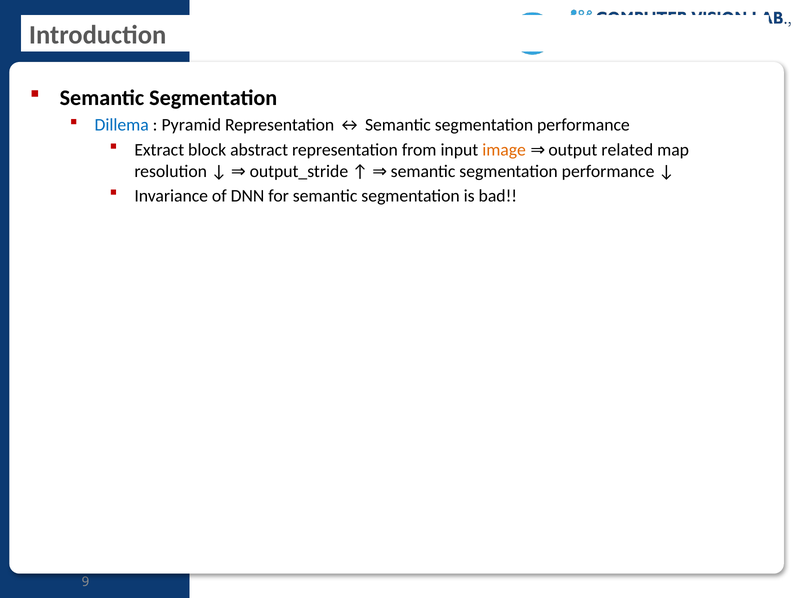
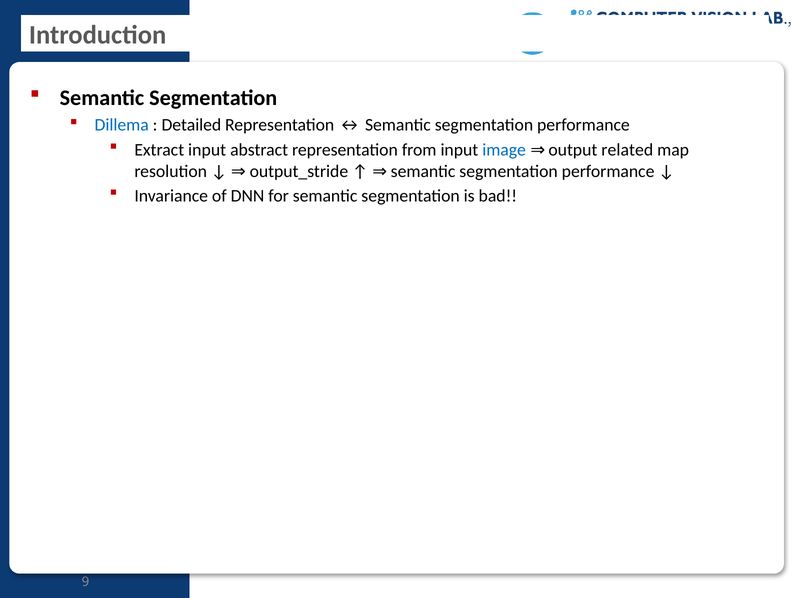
Pyramid: Pyramid -> Detailed
Extract block: block -> input
image colour: orange -> blue
